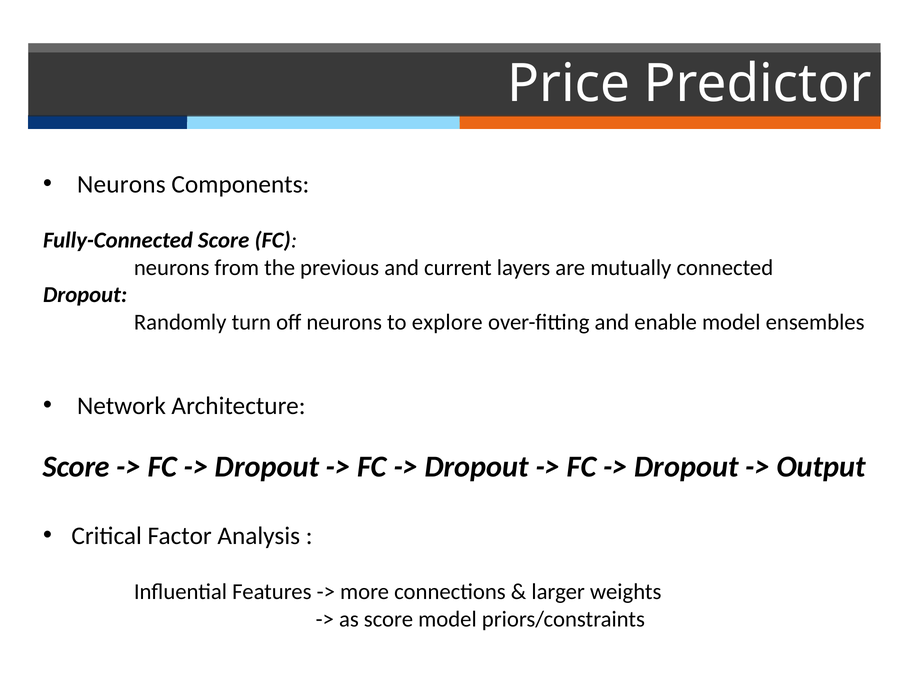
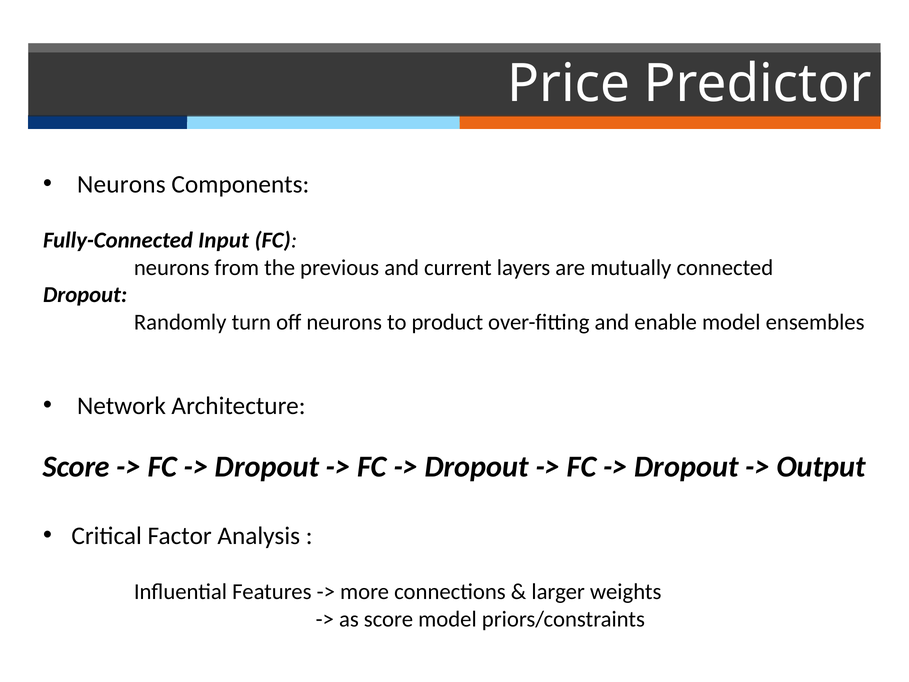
Fully-Connected Score: Score -> Input
explore: explore -> product
